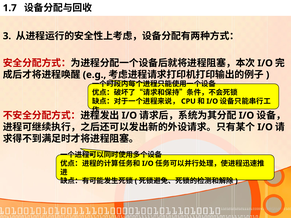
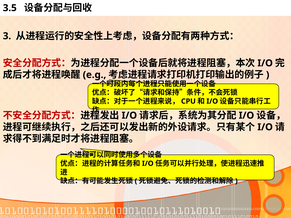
1.7: 1.7 -> 3.5
